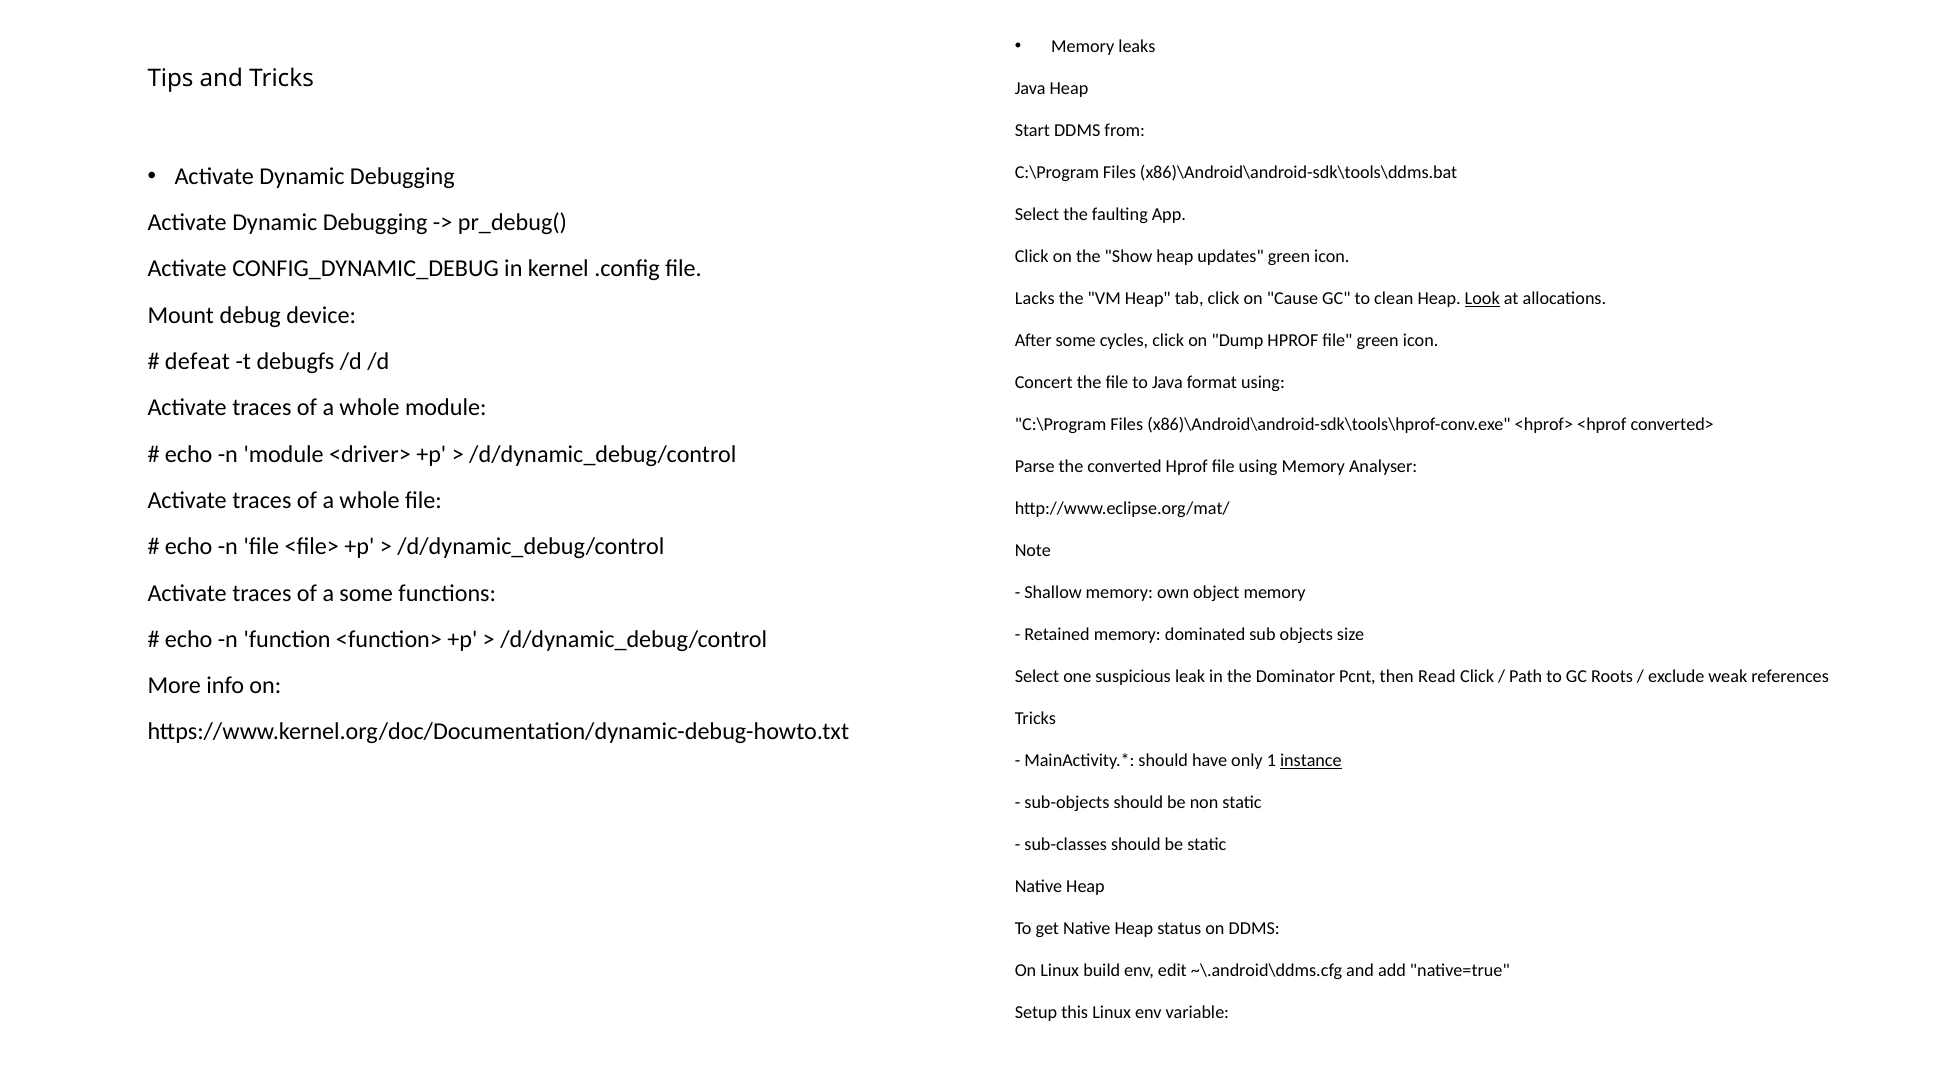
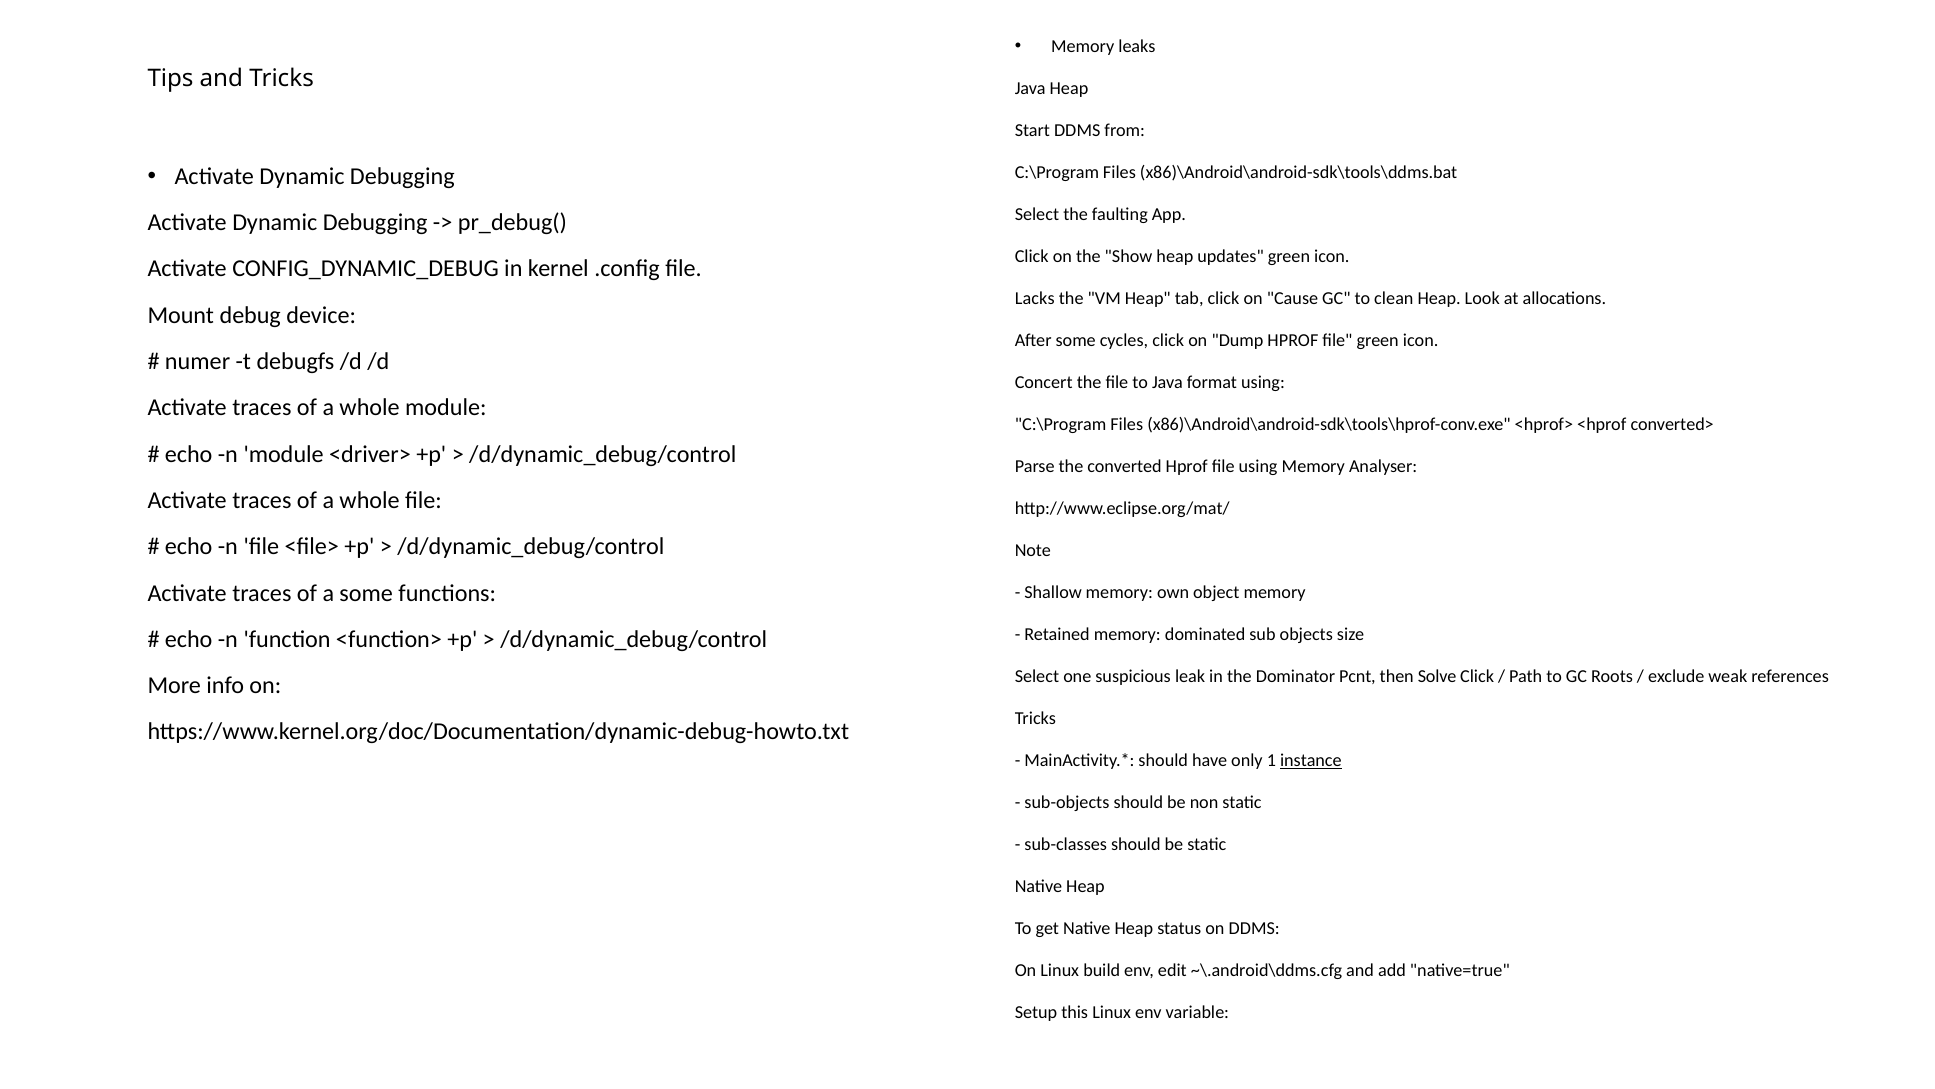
Look underline: present -> none
defeat: defeat -> numer
Read: Read -> Solve
